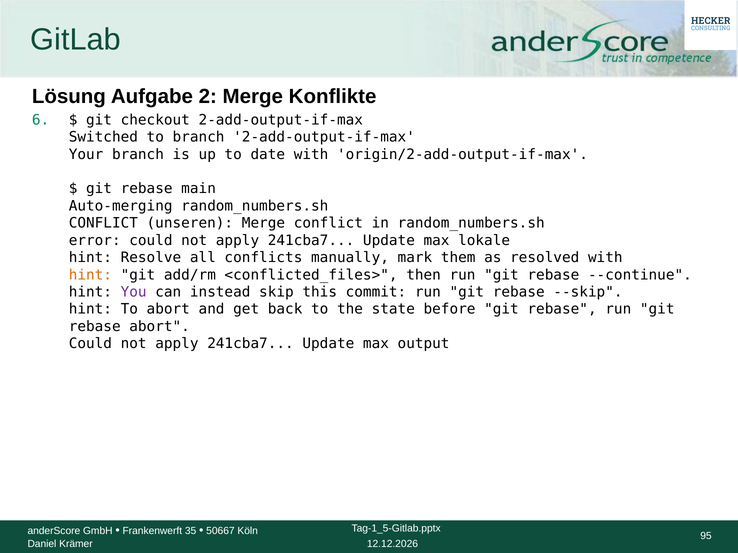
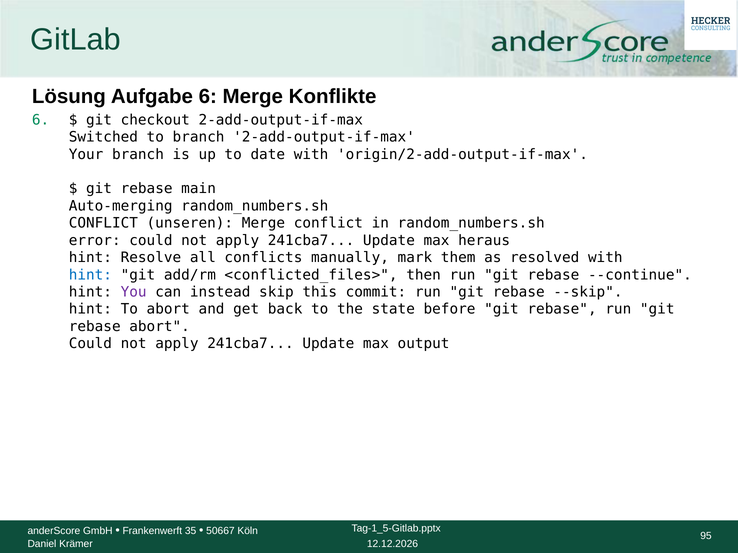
Aufgabe 2: 2 -> 6
lokale: lokale -> heraus
hint at (90, 275) colour: orange -> blue
